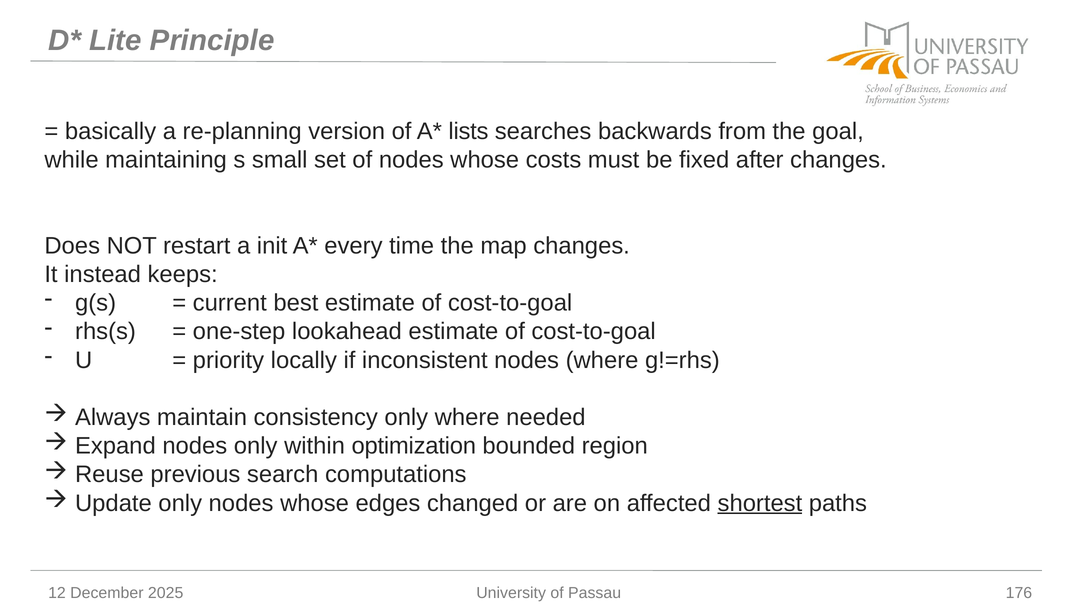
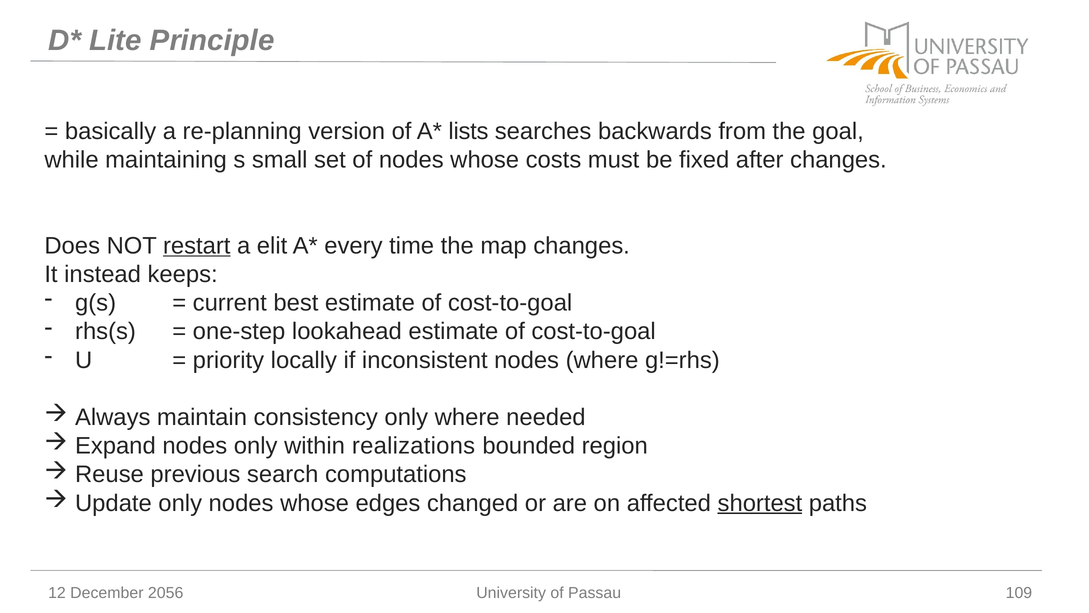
restart underline: none -> present
init: init -> elit
optimization: optimization -> realizations
2025: 2025 -> 2056
176: 176 -> 109
